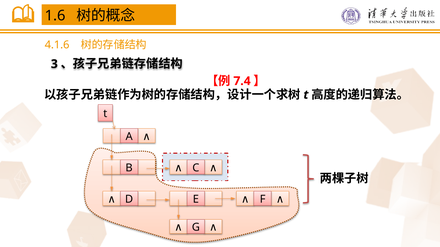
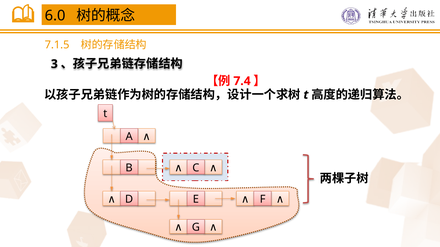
1.6: 1.6 -> 6.0
4.1.6: 4.1.6 -> 7.1.5
